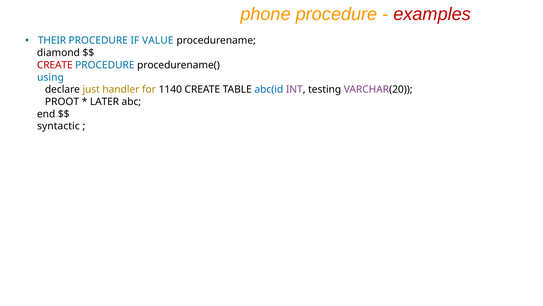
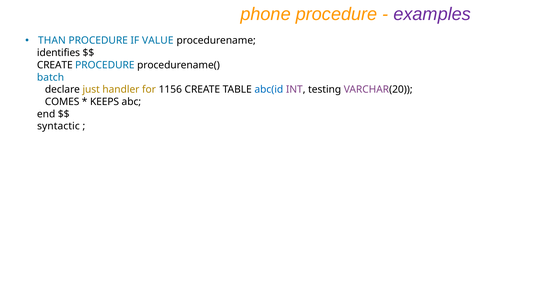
examples colour: red -> purple
THEIR: THEIR -> THAN
diamond: diamond -> identifies
CREATE at (55, 65) colour: red -> black
using: using -> batch
1140: 1140 -> 1156
PROOT: PROOT -> COMES
LATER: LATER -> KEEPS
